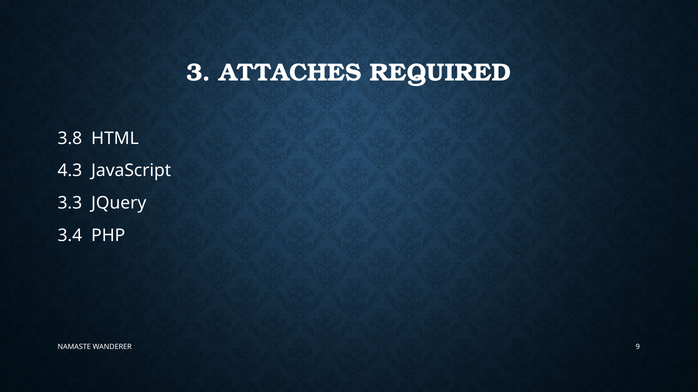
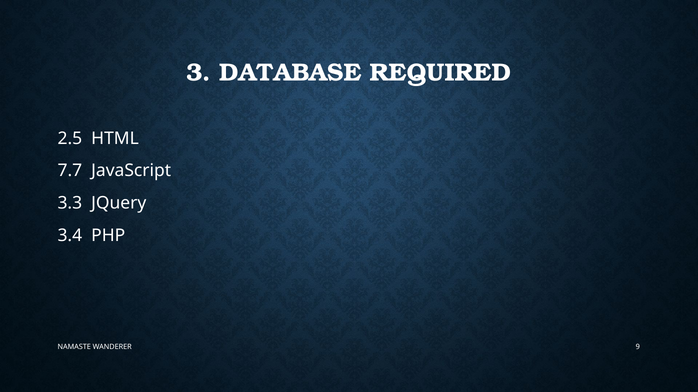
ATTACHES: ATTACHES -> DATABASE
3.8: 3.8 -> 2.5
4.3: 4.3 -> 7.7
